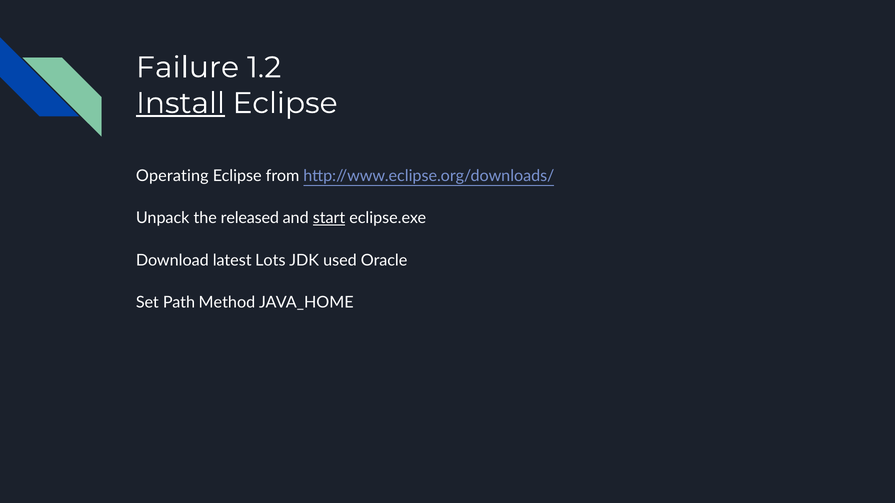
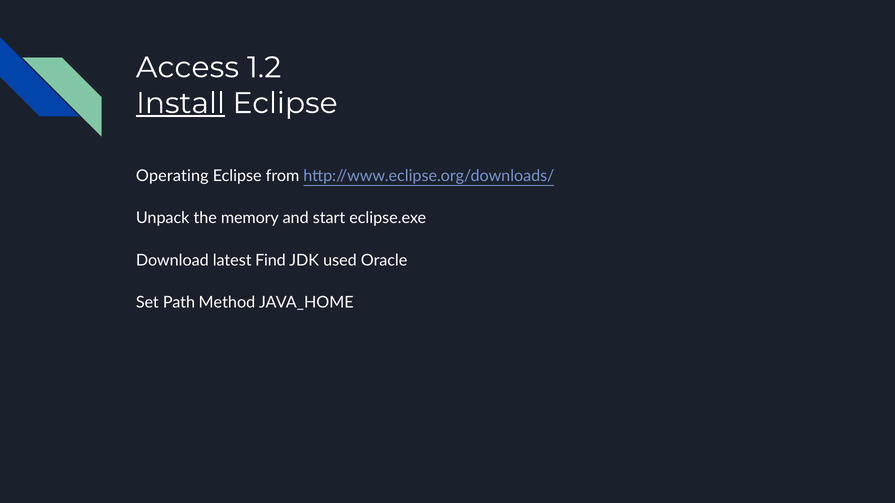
Failure: Failure -> Access
released: released -> memory
start underline: present -> none
Lots: Lots -> Find
